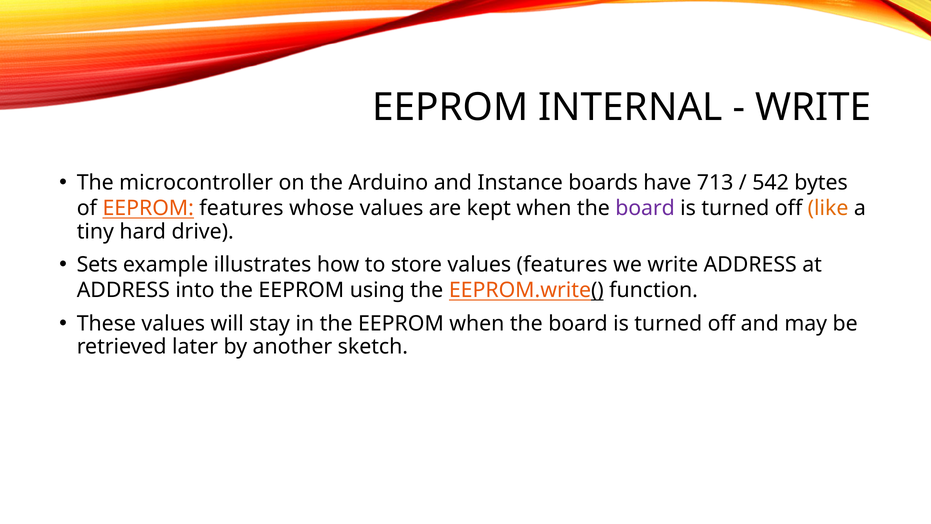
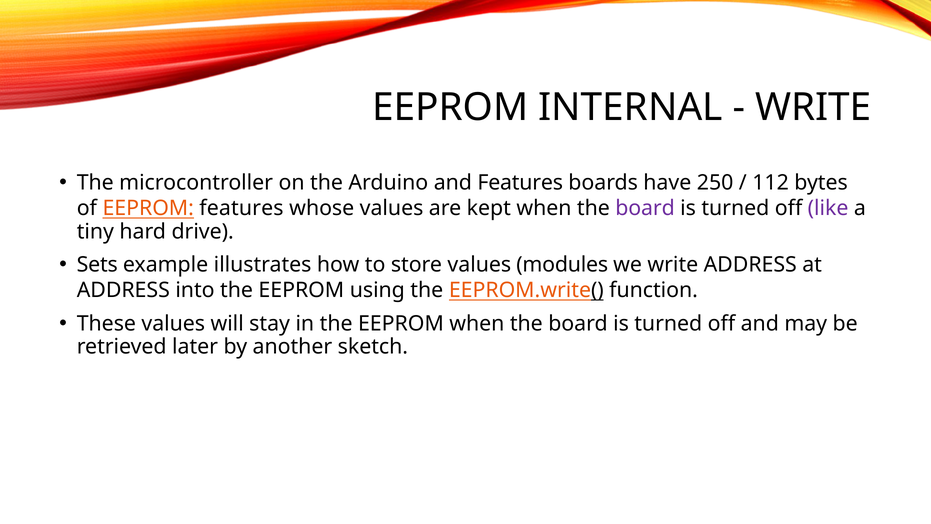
and Instance: Instance -> Features
713: 713 -> 250
542: 542 -> 112
like colour: orange -> purple
values features: features -> modules
